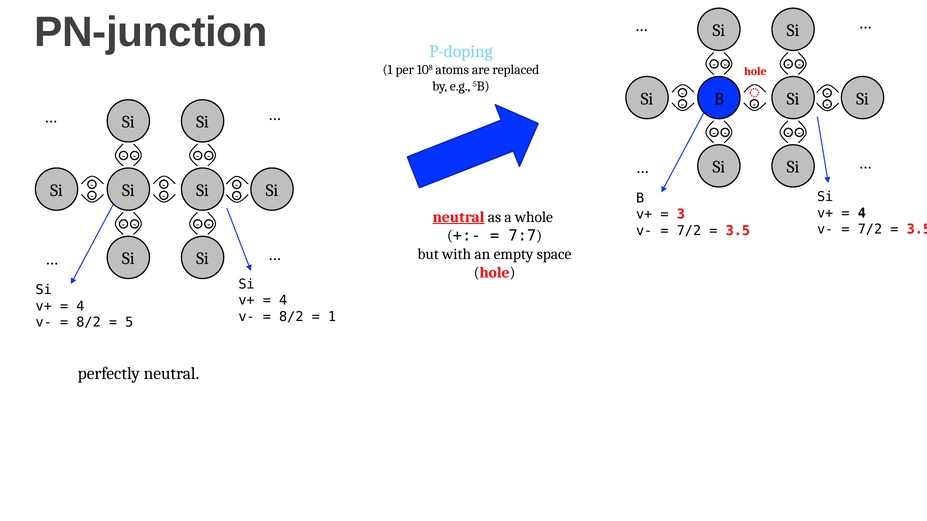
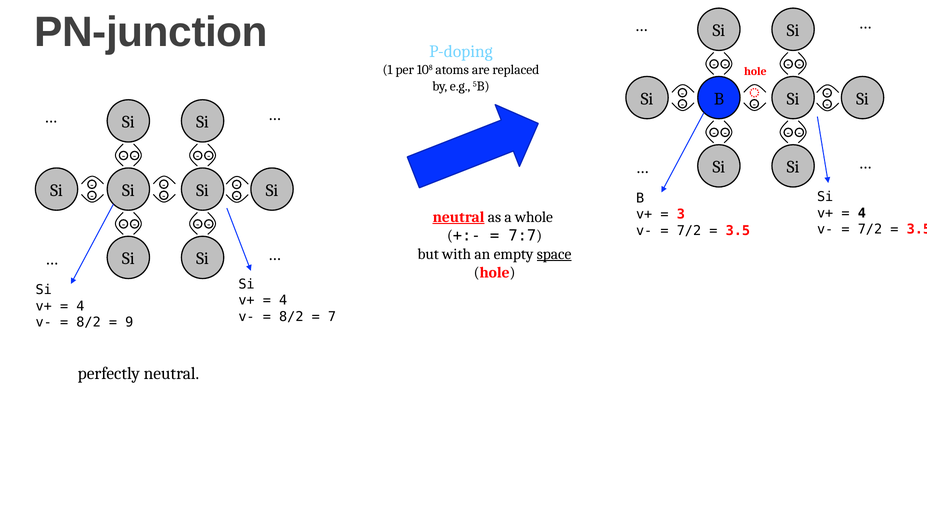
space underline: none -> present
1 at (332, 317): 1 -> 7
5: 5 -> 9
